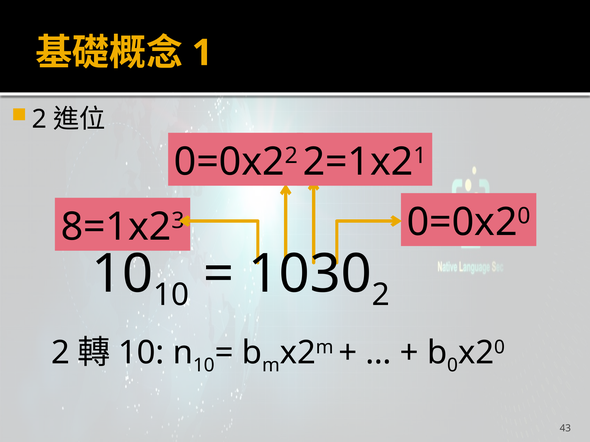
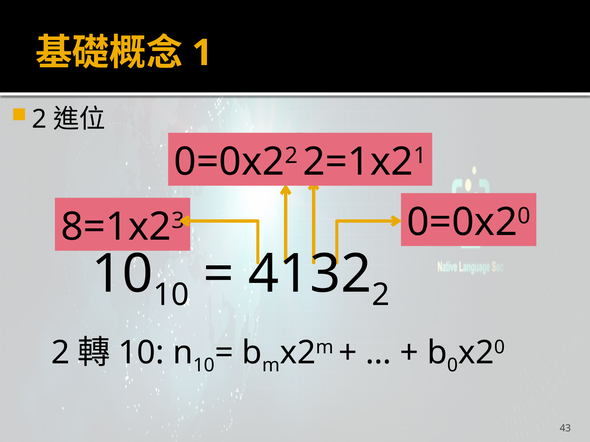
1030: 1030 -> 4132
